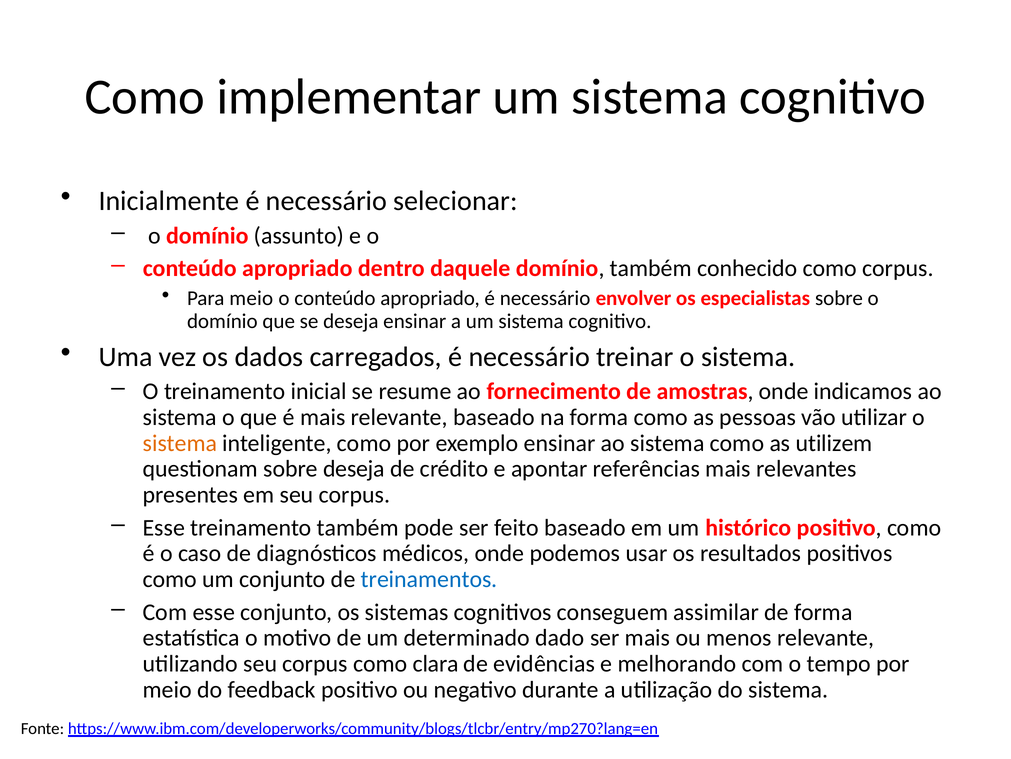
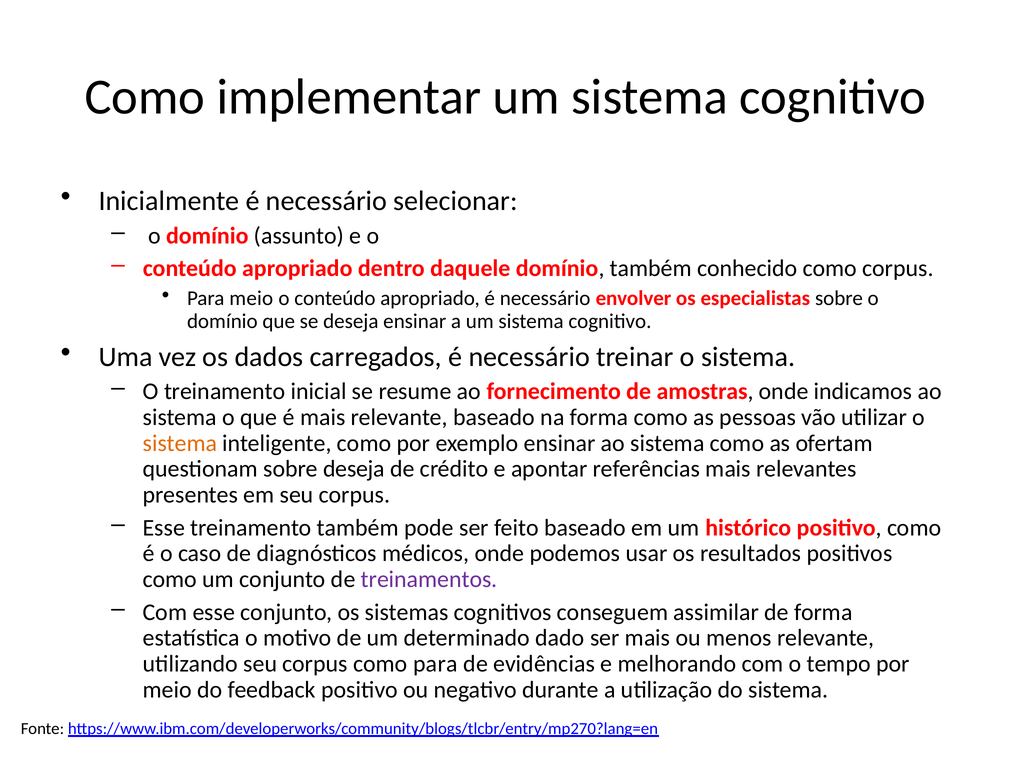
utilizem: utilizem -> ofertam
treinamentos colour: blue -> purple
como clara: clara -> para
